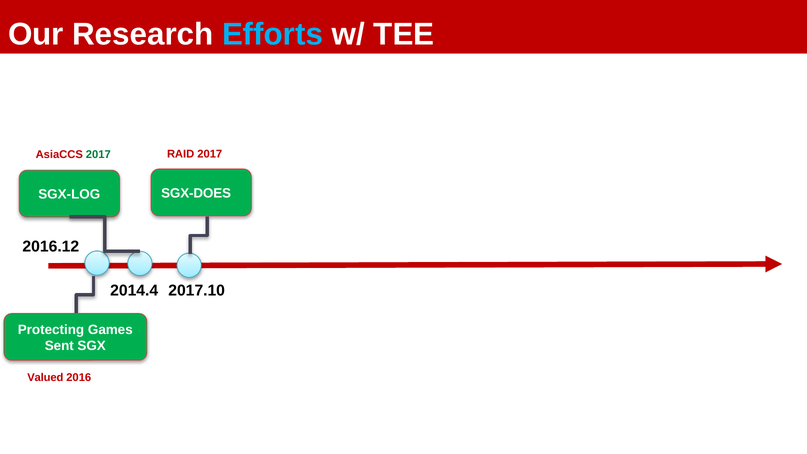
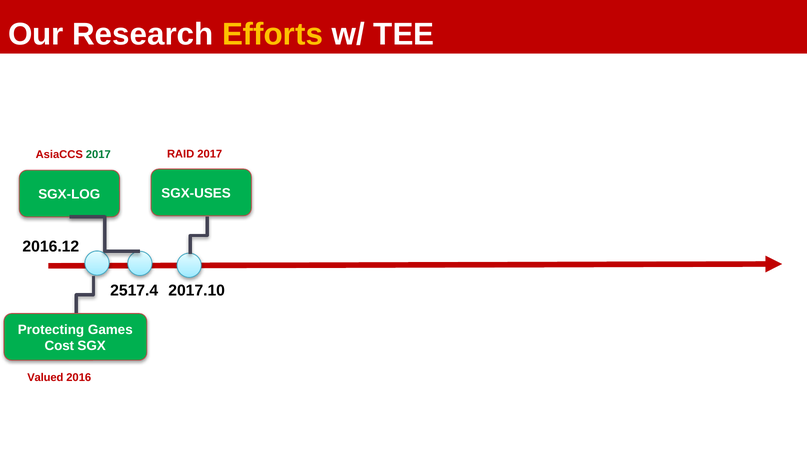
Efforts colour: light blue -> yellow
SGX-DOES: SGX-DOES -> SGX-USES
2014.4: 2014.4 -> 2517.4
Sent: Sent -> Cost
